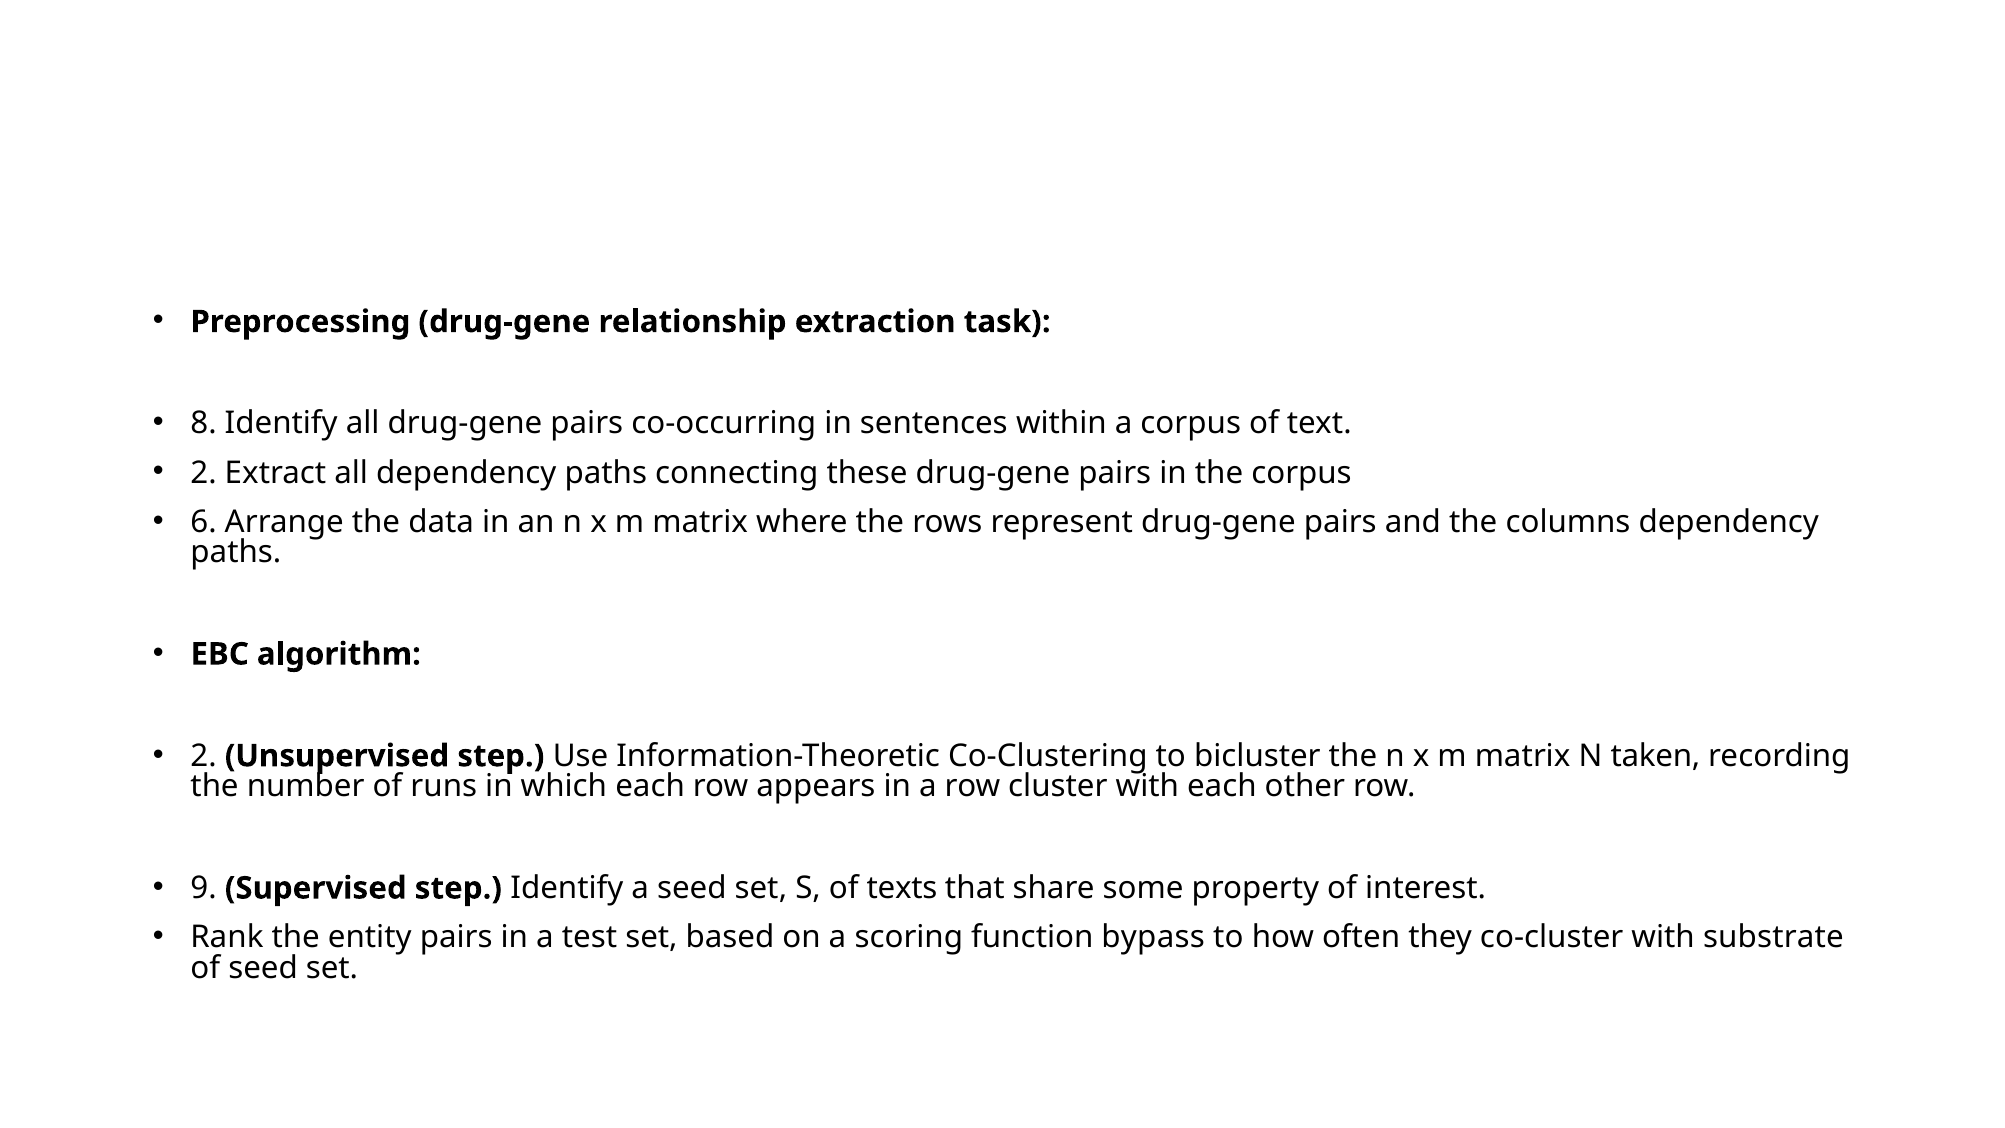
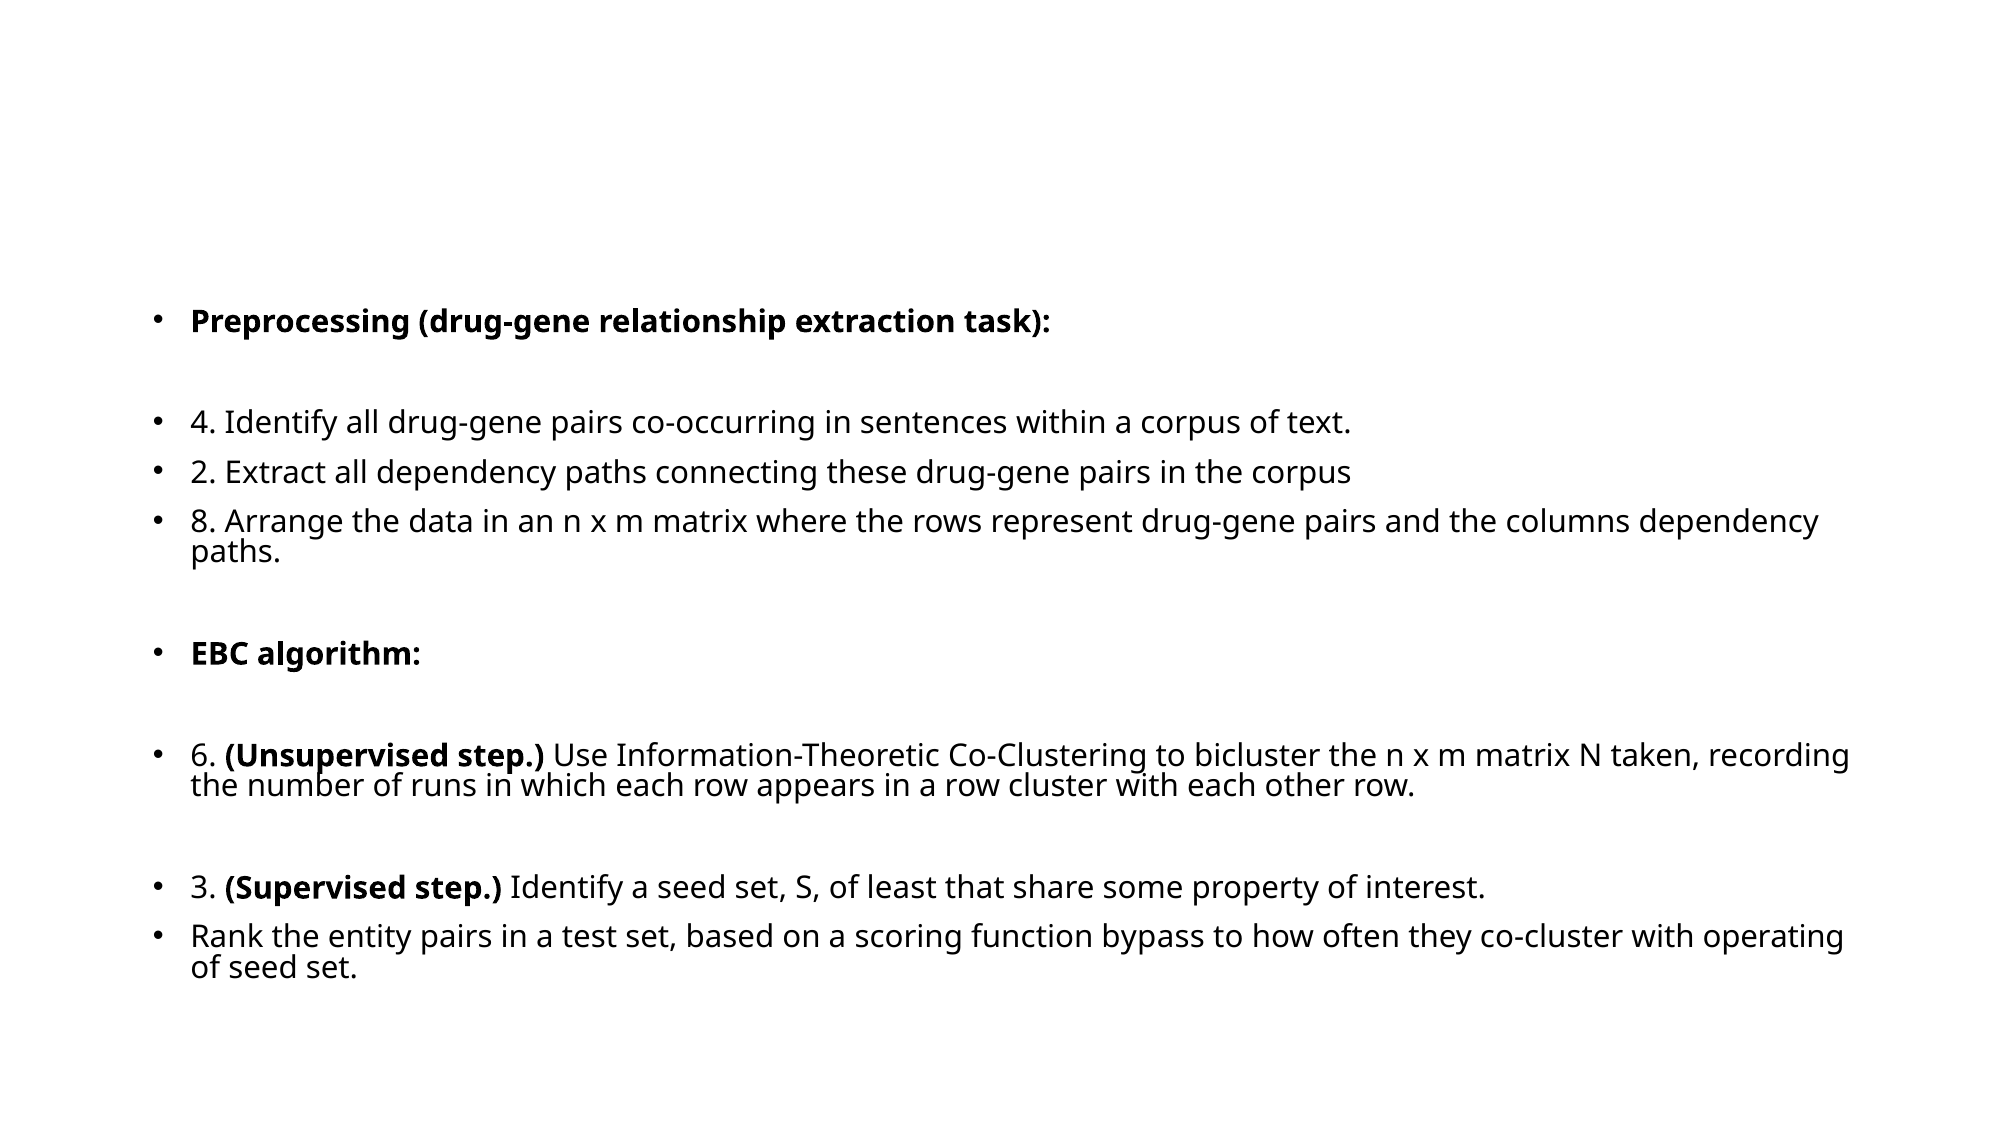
8: 8 -> 4
6: 6 -> 8
2 at (204, 756): 2 -> 6
9: 9 -> 3
texts: texts -> least
substrate: substrate -> operating
